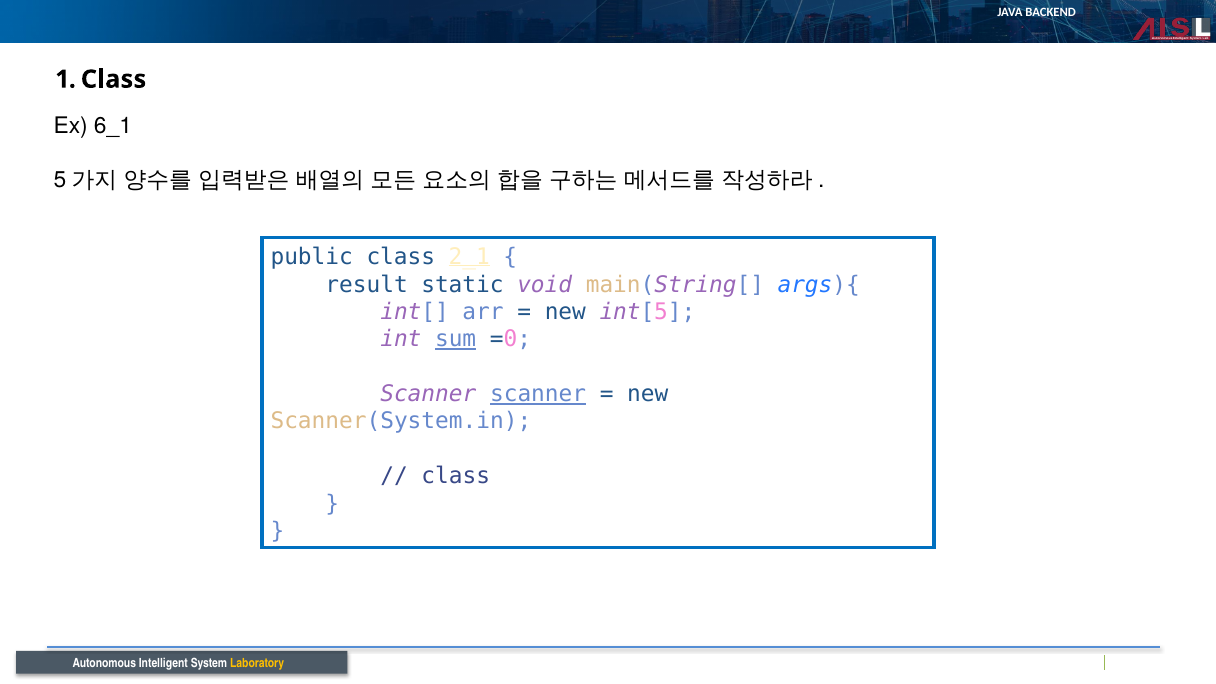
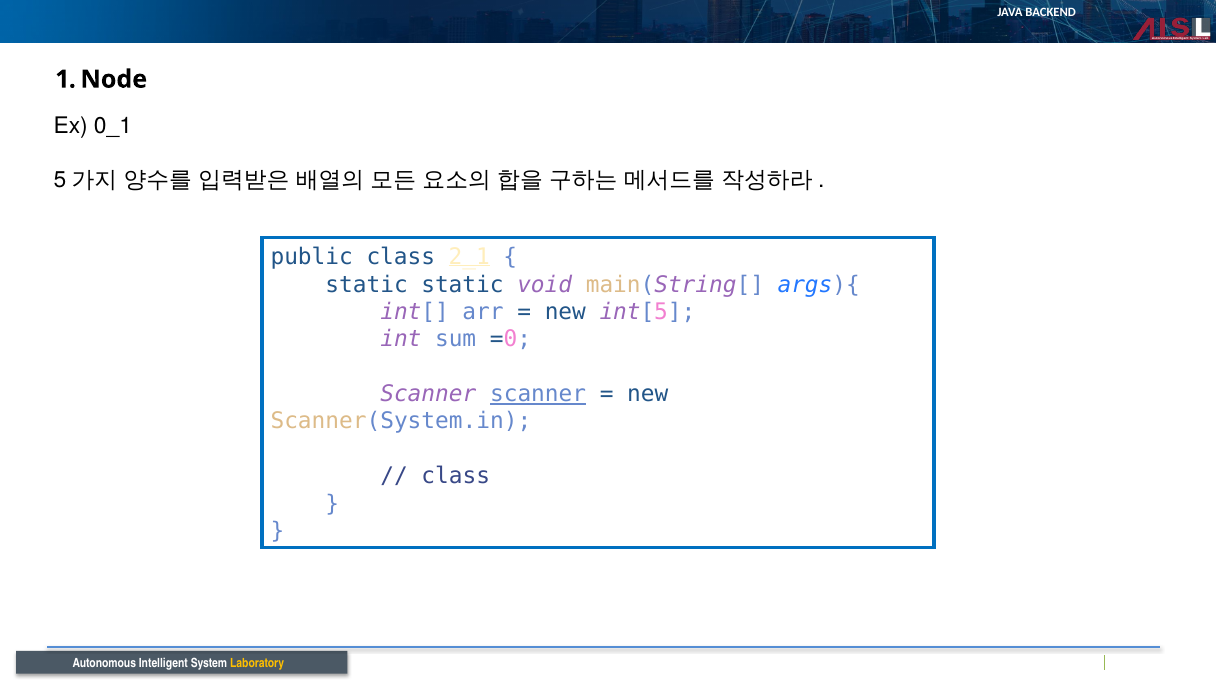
1 Class: Class -> Node
6_1: 6_1 -> 0_1
result at (367, 285): result -> static
sum underline: present -> none
